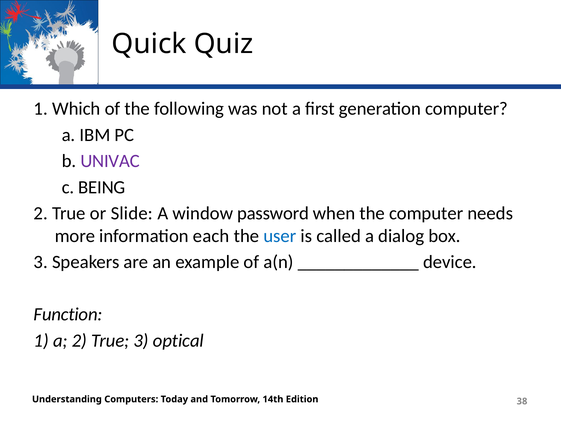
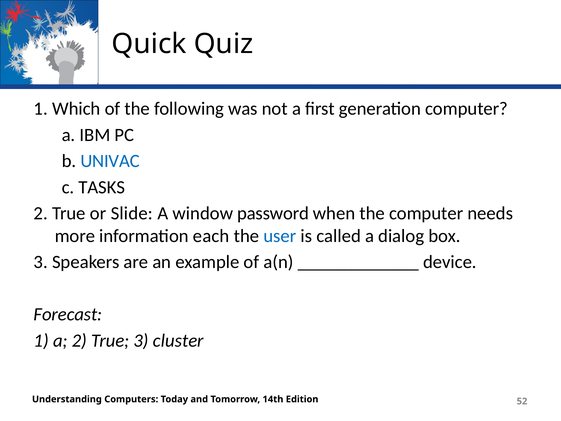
UNIVAC colour: purple -> blue
BEING: BEING -> TASKS
Function: Function -> Forecast
optical: optical -> cluster
38: 38 -> 52
